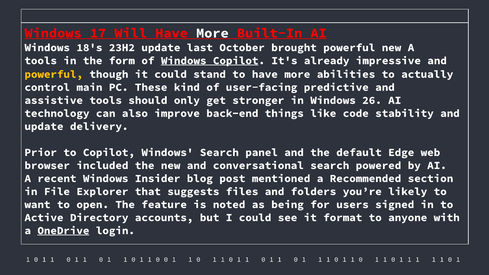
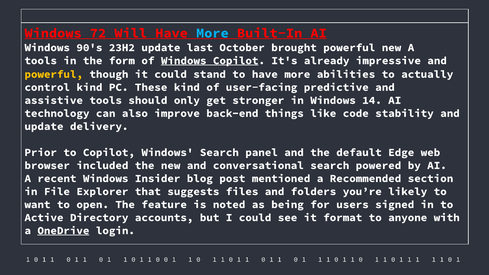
17: 17 -> 72
More at (212, 33) colour: white -> light blue
18's: 18's -> 90's
control main: main -> kind
26: 26 -> 14
